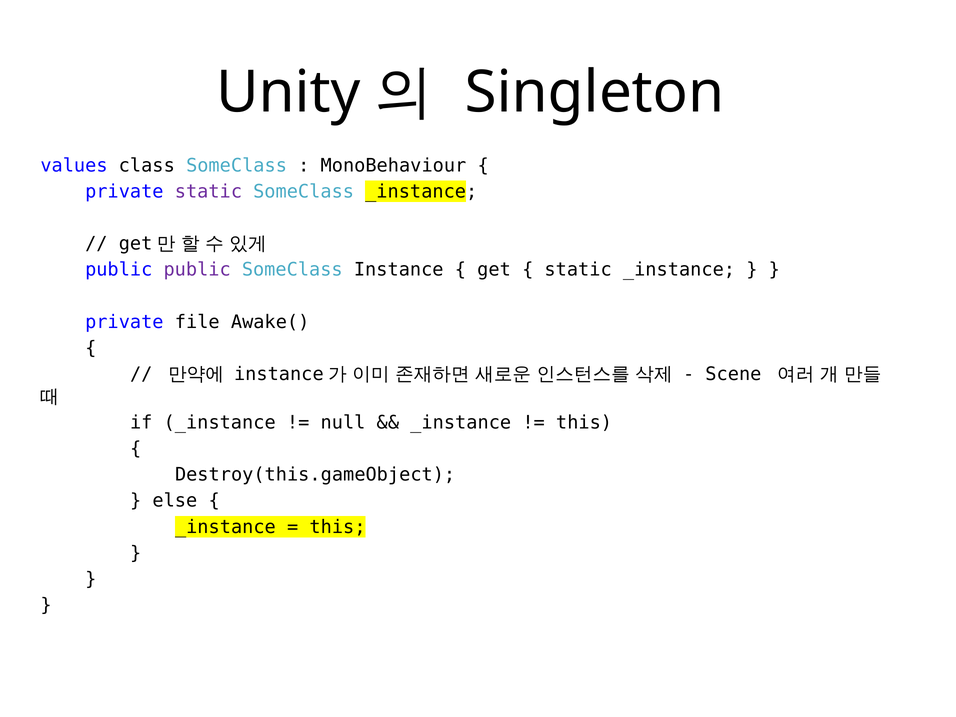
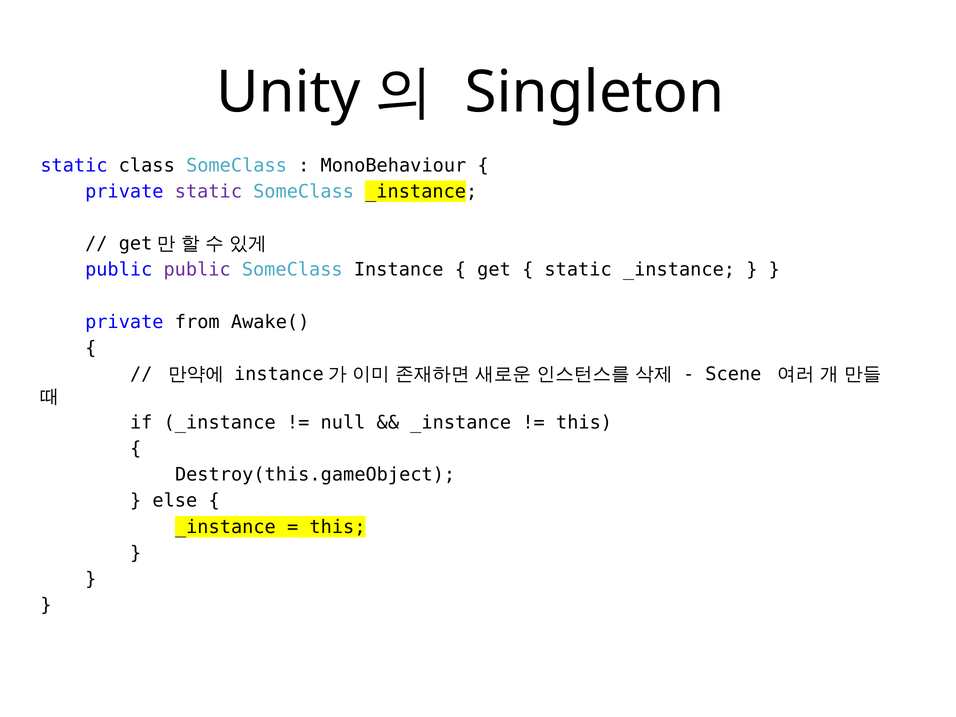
values at (74, 165): values -> static
file: file -> from
